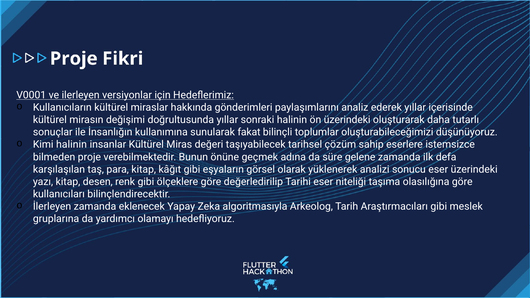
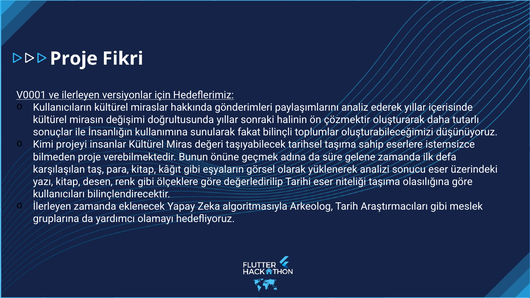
ön üzerindeki: üzerindeki -> çözmektir
Kimi halinin: halinin -> projeyi
tarihsel çözüm: çözüm -> taşıma
